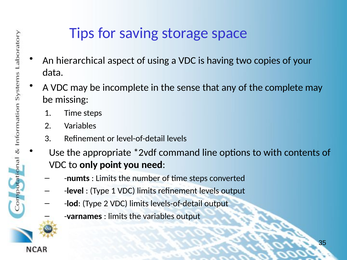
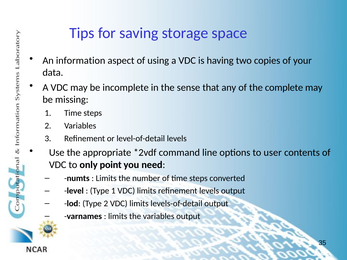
hierarchical: hierarchical -> information
with: with -> user
